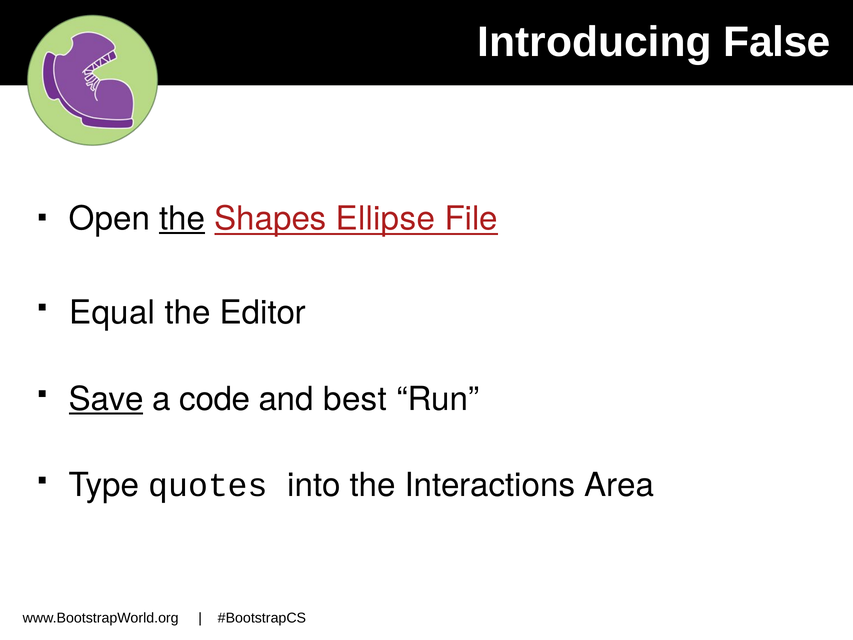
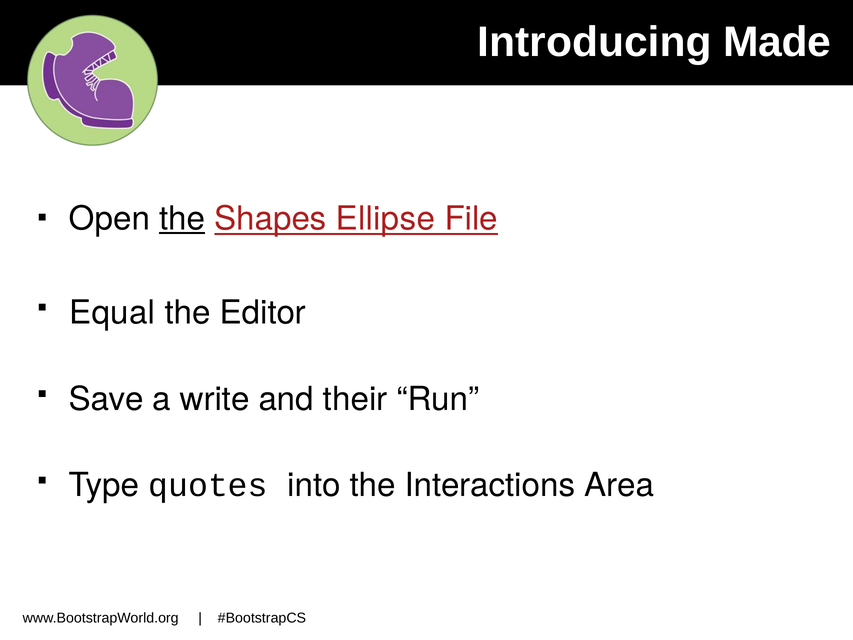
False: False -> Made
Save underline: present -> none
code: code -> write
best: best -> their
